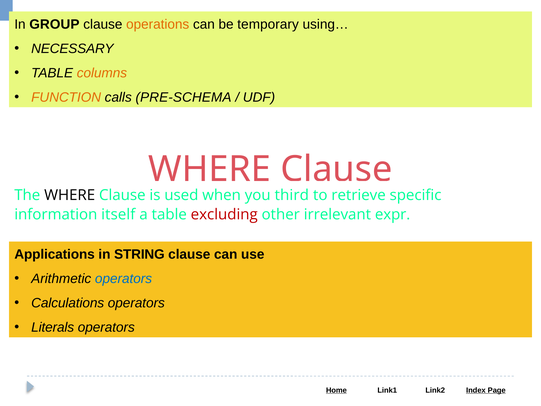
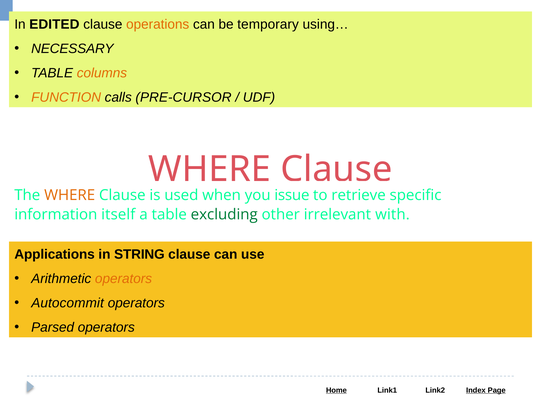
GROUP: GROUP -> EDITED
PRE-SCHEMA: PRE-SCHEMA -> PRE-CURSOR
WHERE at (70, 195) colour: black -> orange
third: third -> issue
excluding colour: red -> green
expr: expr -> with
operators at (124, 279) colour: blue -> orange
Calculations: Calculations -> Autocommit
Literals: Literals -> Parsed
